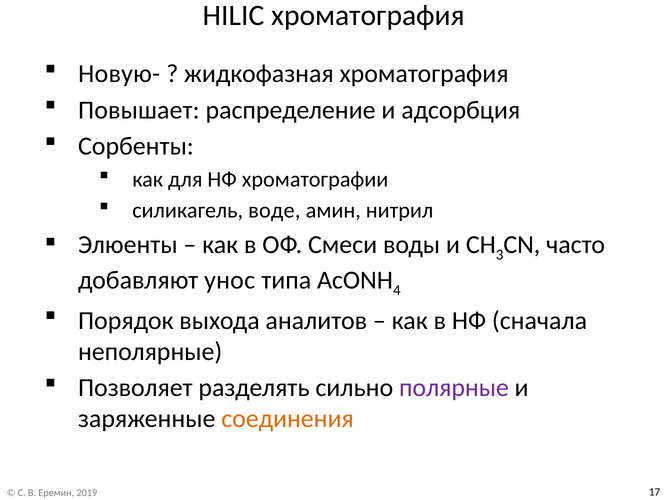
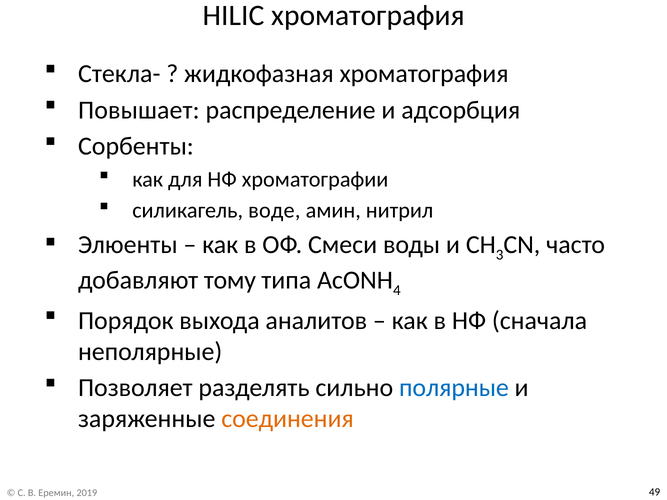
Новую-: Новую- -> Стекла-
унос: унос -> тому
полярные colour: purple -> blue
17: 17 -> 49
